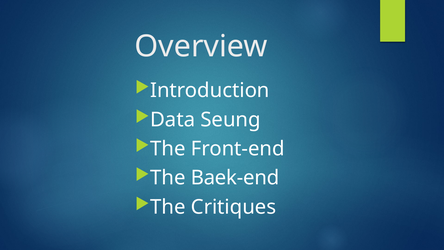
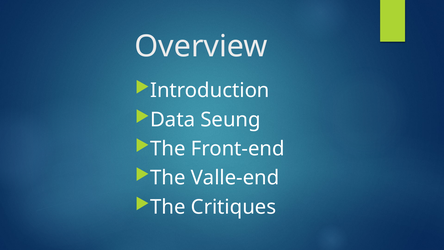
Baek-end: Baek-end -> Valle-end
